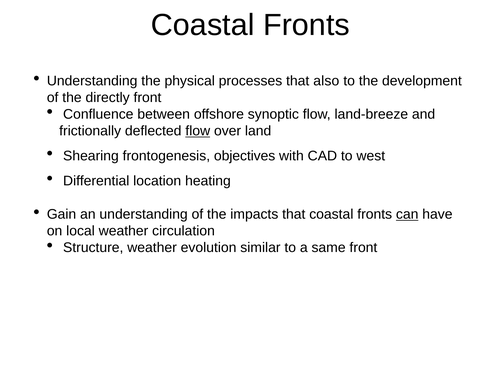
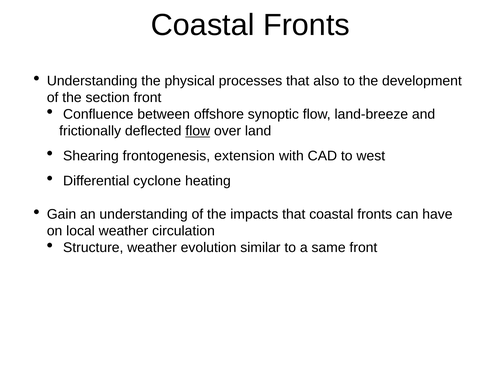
directly: directly -> section
objectives: objectives -> extension
location: location -> cyclone
can underline: present -> none
